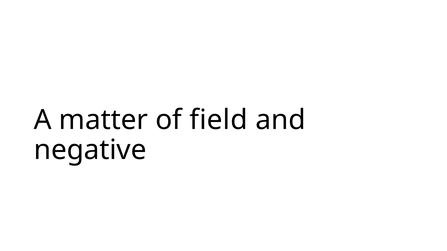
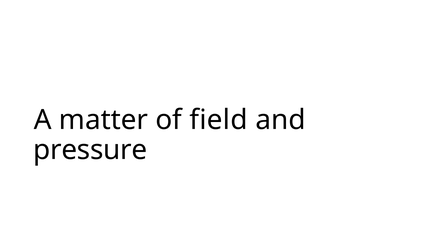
negative: negative -> pressure
